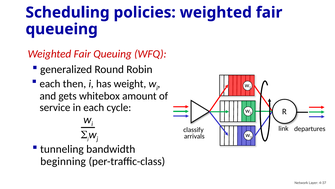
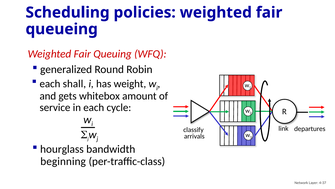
then: then -> shall
tunneling: tunneling -> hourglass
